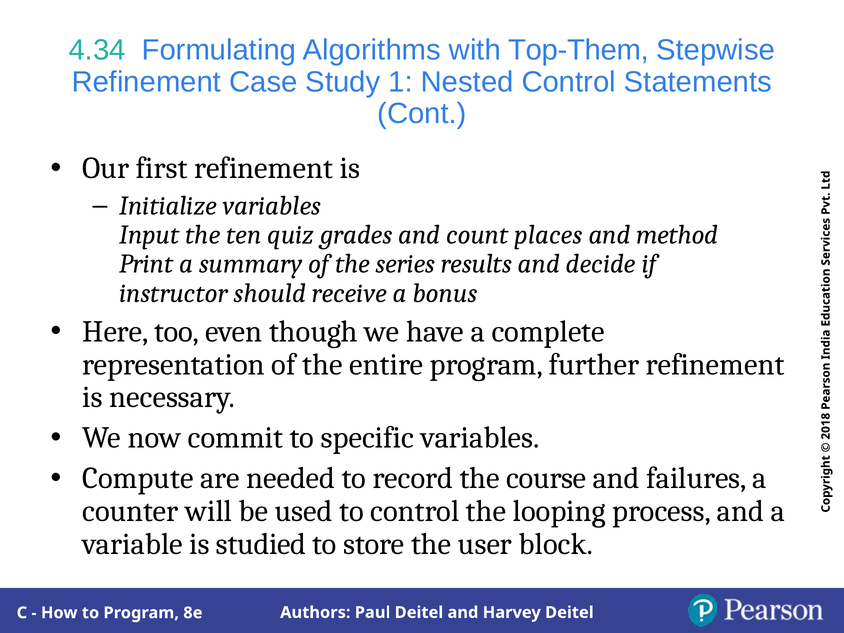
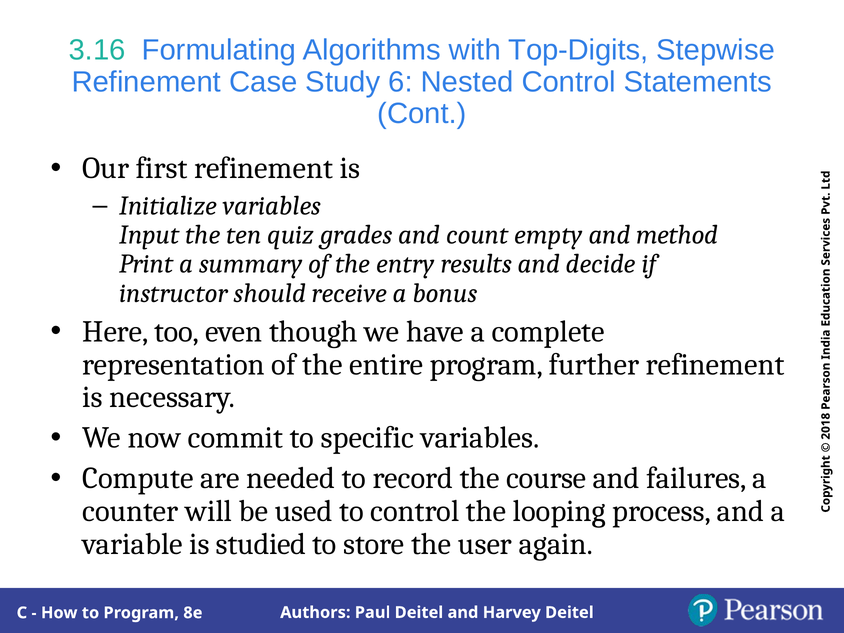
4.34: 4.34 -> 3.16
Top-Them: Top-Them -> Top-Digits
Study 1: 1 -> 6
places: places -> empty
series: series -> entry
block: block -> again
